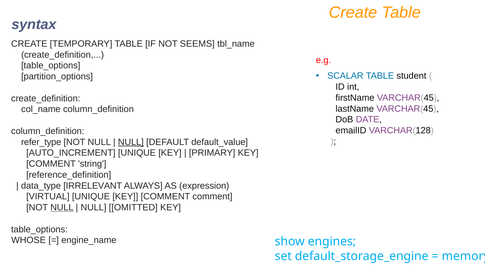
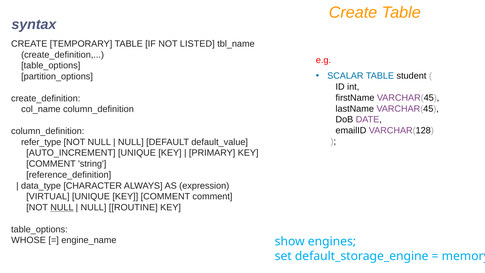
SEEMS: SEEMS -> LISTED
NULL at (131, 142) underline: present -> none
IRRELEVANT: IRRELEVANT -> CHARACTER
OMITTED: OMITTED -> ROUTINE
